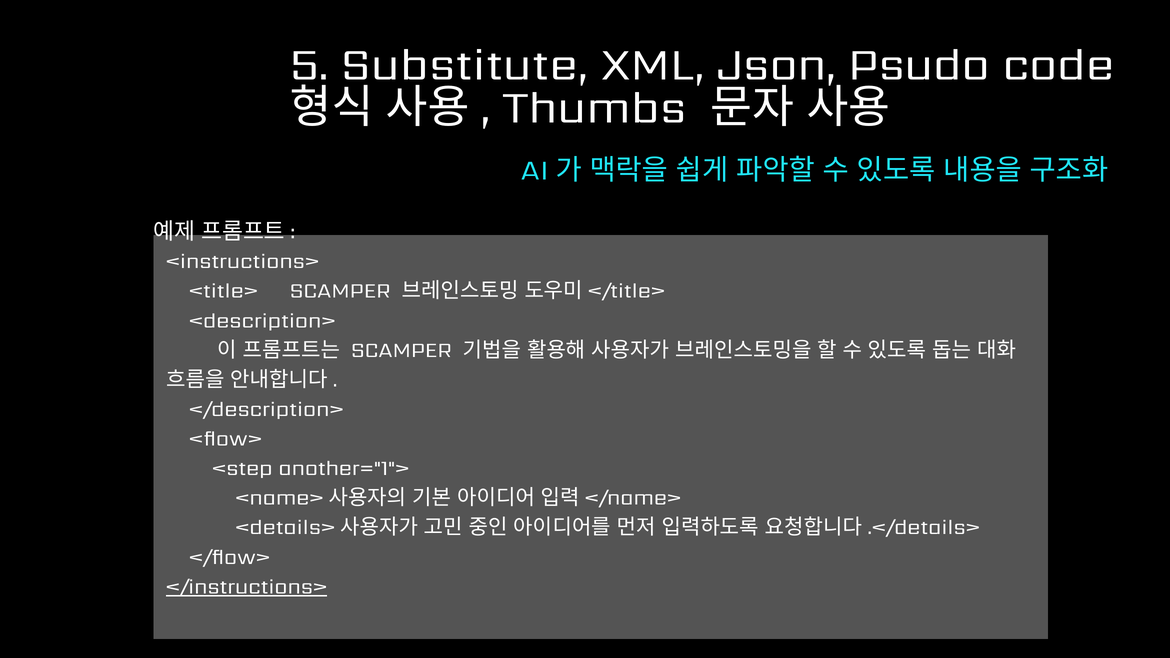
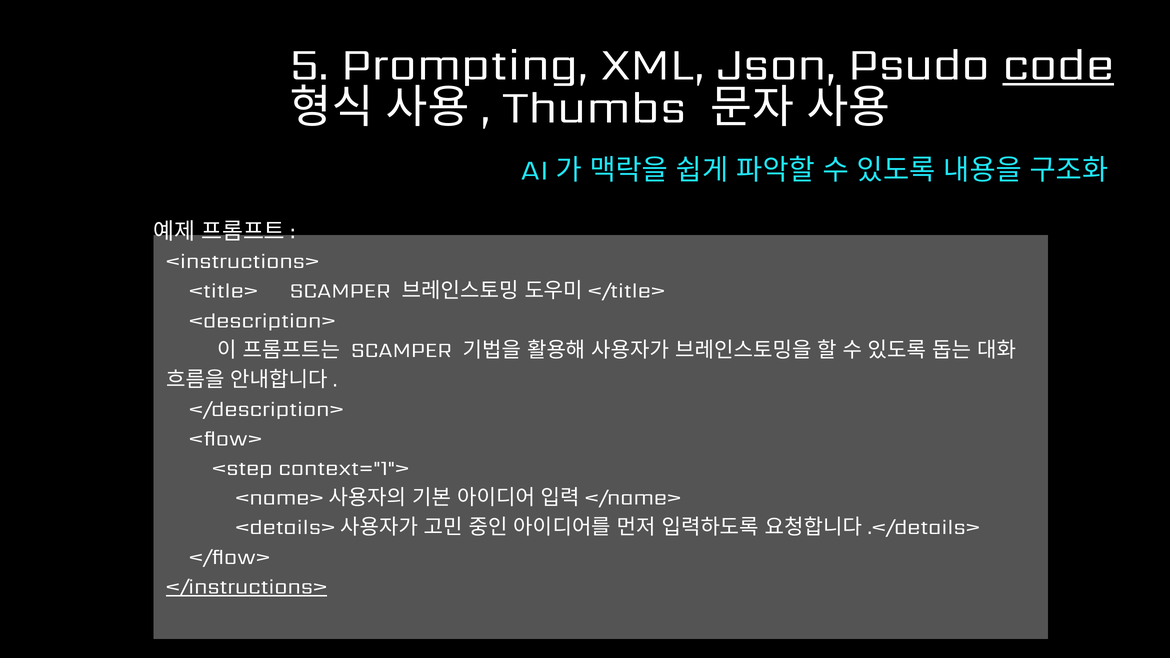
Substitute: Substitute -> Prompting
code underline: none -> present
another="1">: another="1"> -> context="1">
